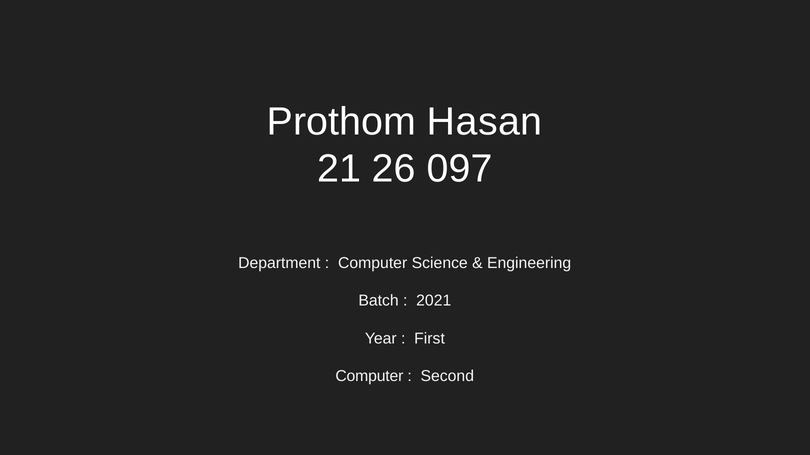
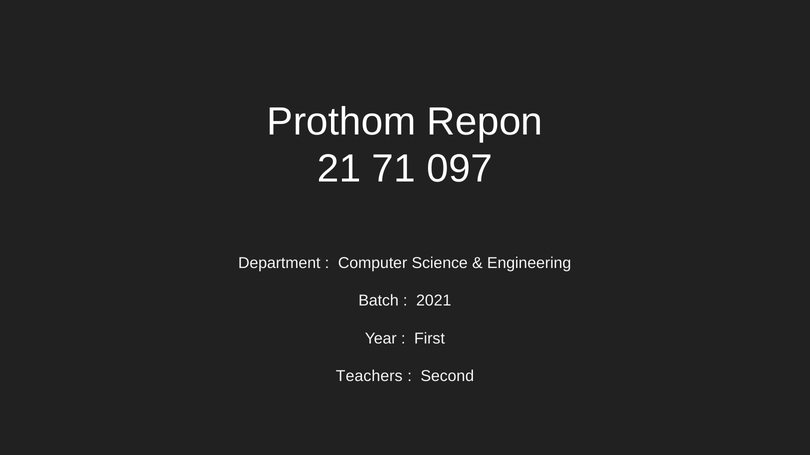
Hasan: Hasan -> Repon
26: 26 -> 71
Computer at (369, 377): Computer -> Teachers
